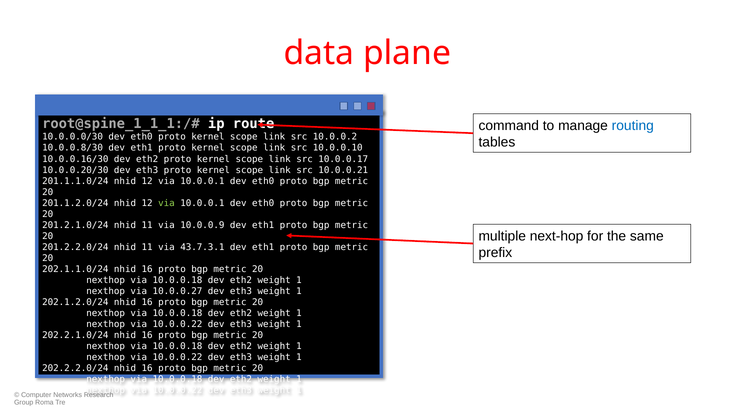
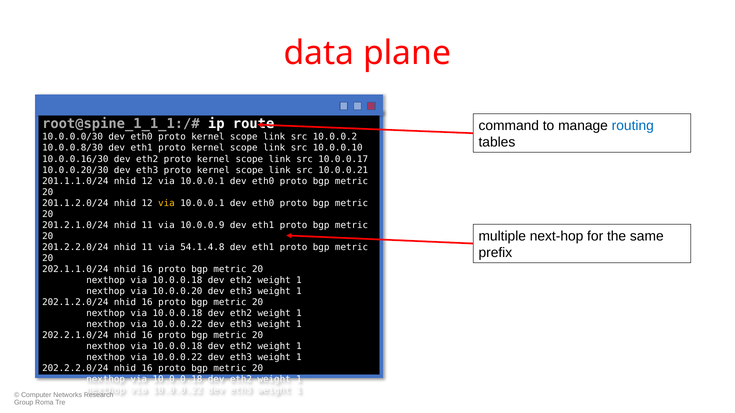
via at (166, 203) colour: light green -> yellow
43.7.3.1: 43.7.3.1 -> 54.1.4.8
10.0.0.27: 10.0.0.27 -> 10.0.0.20
